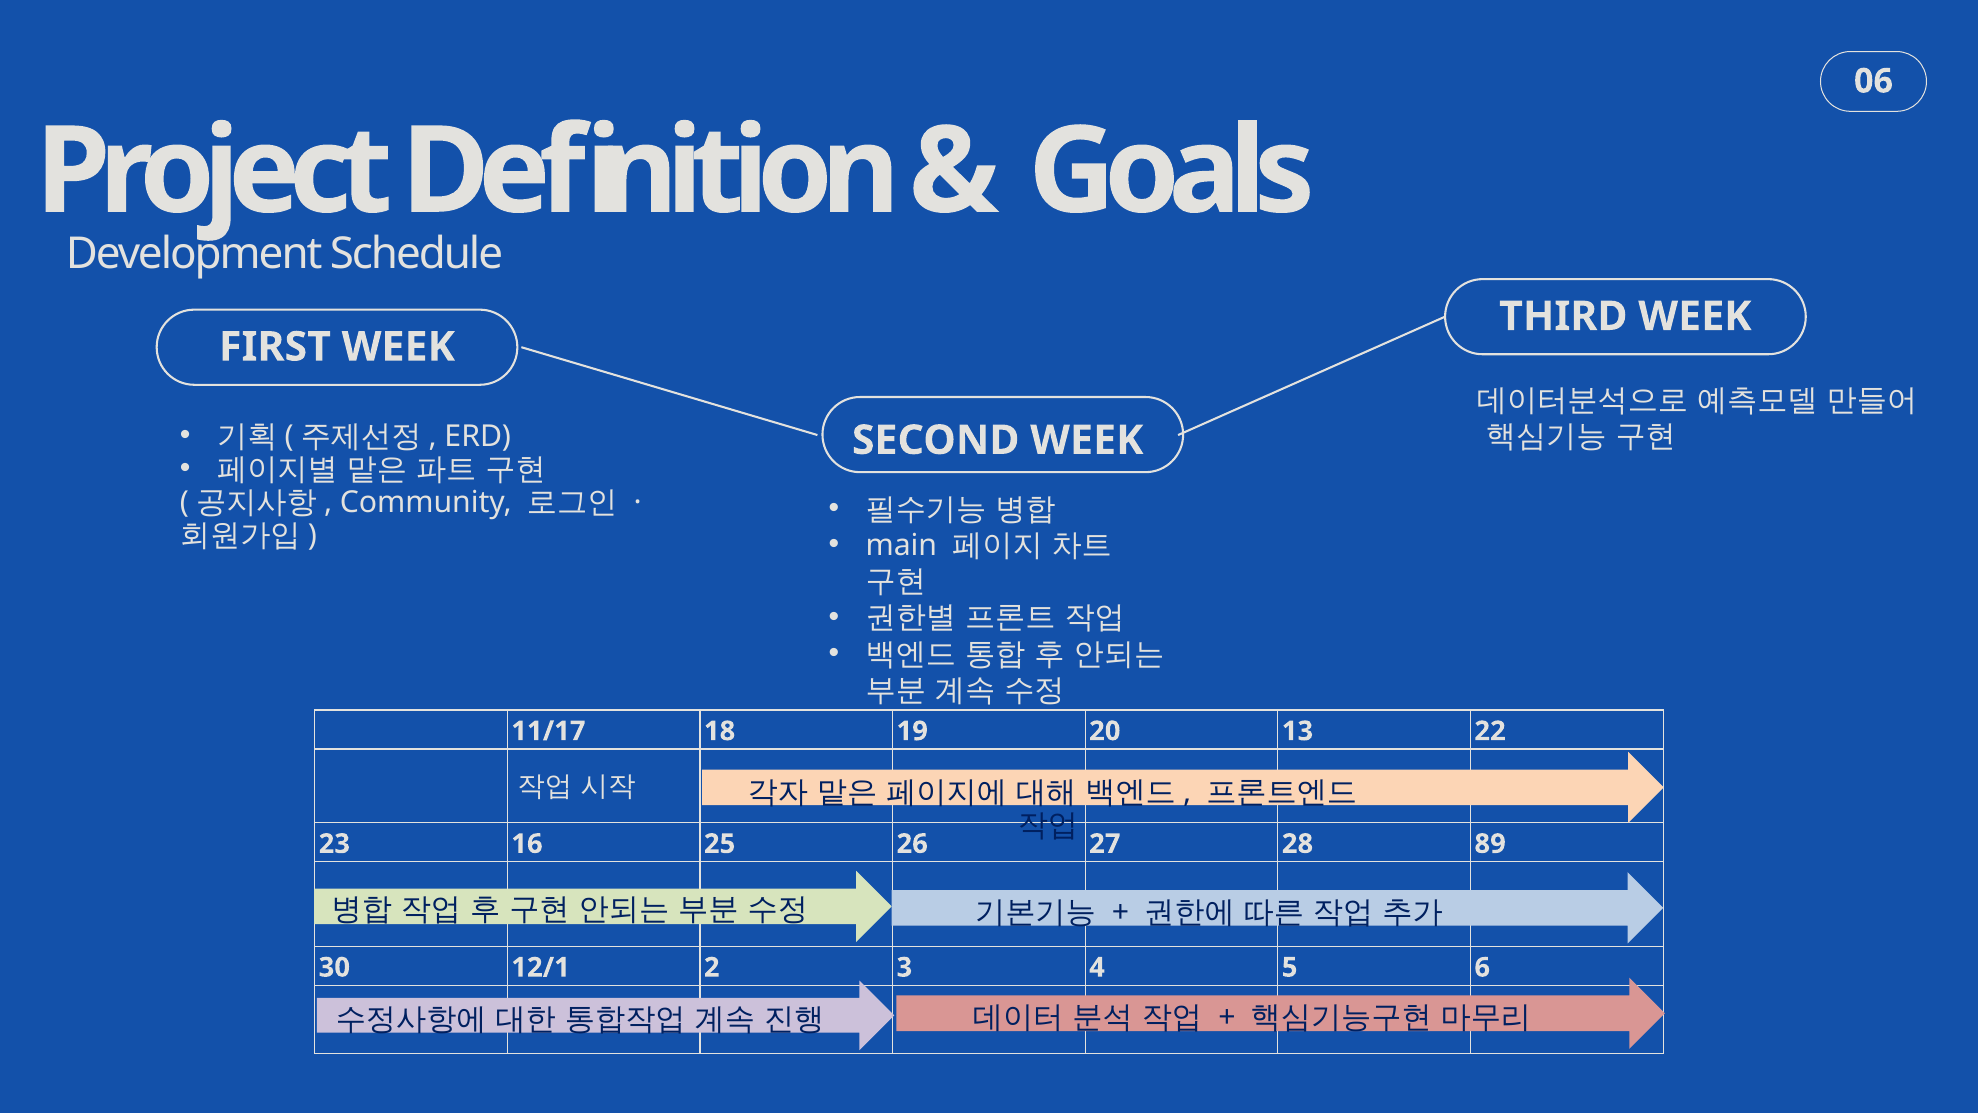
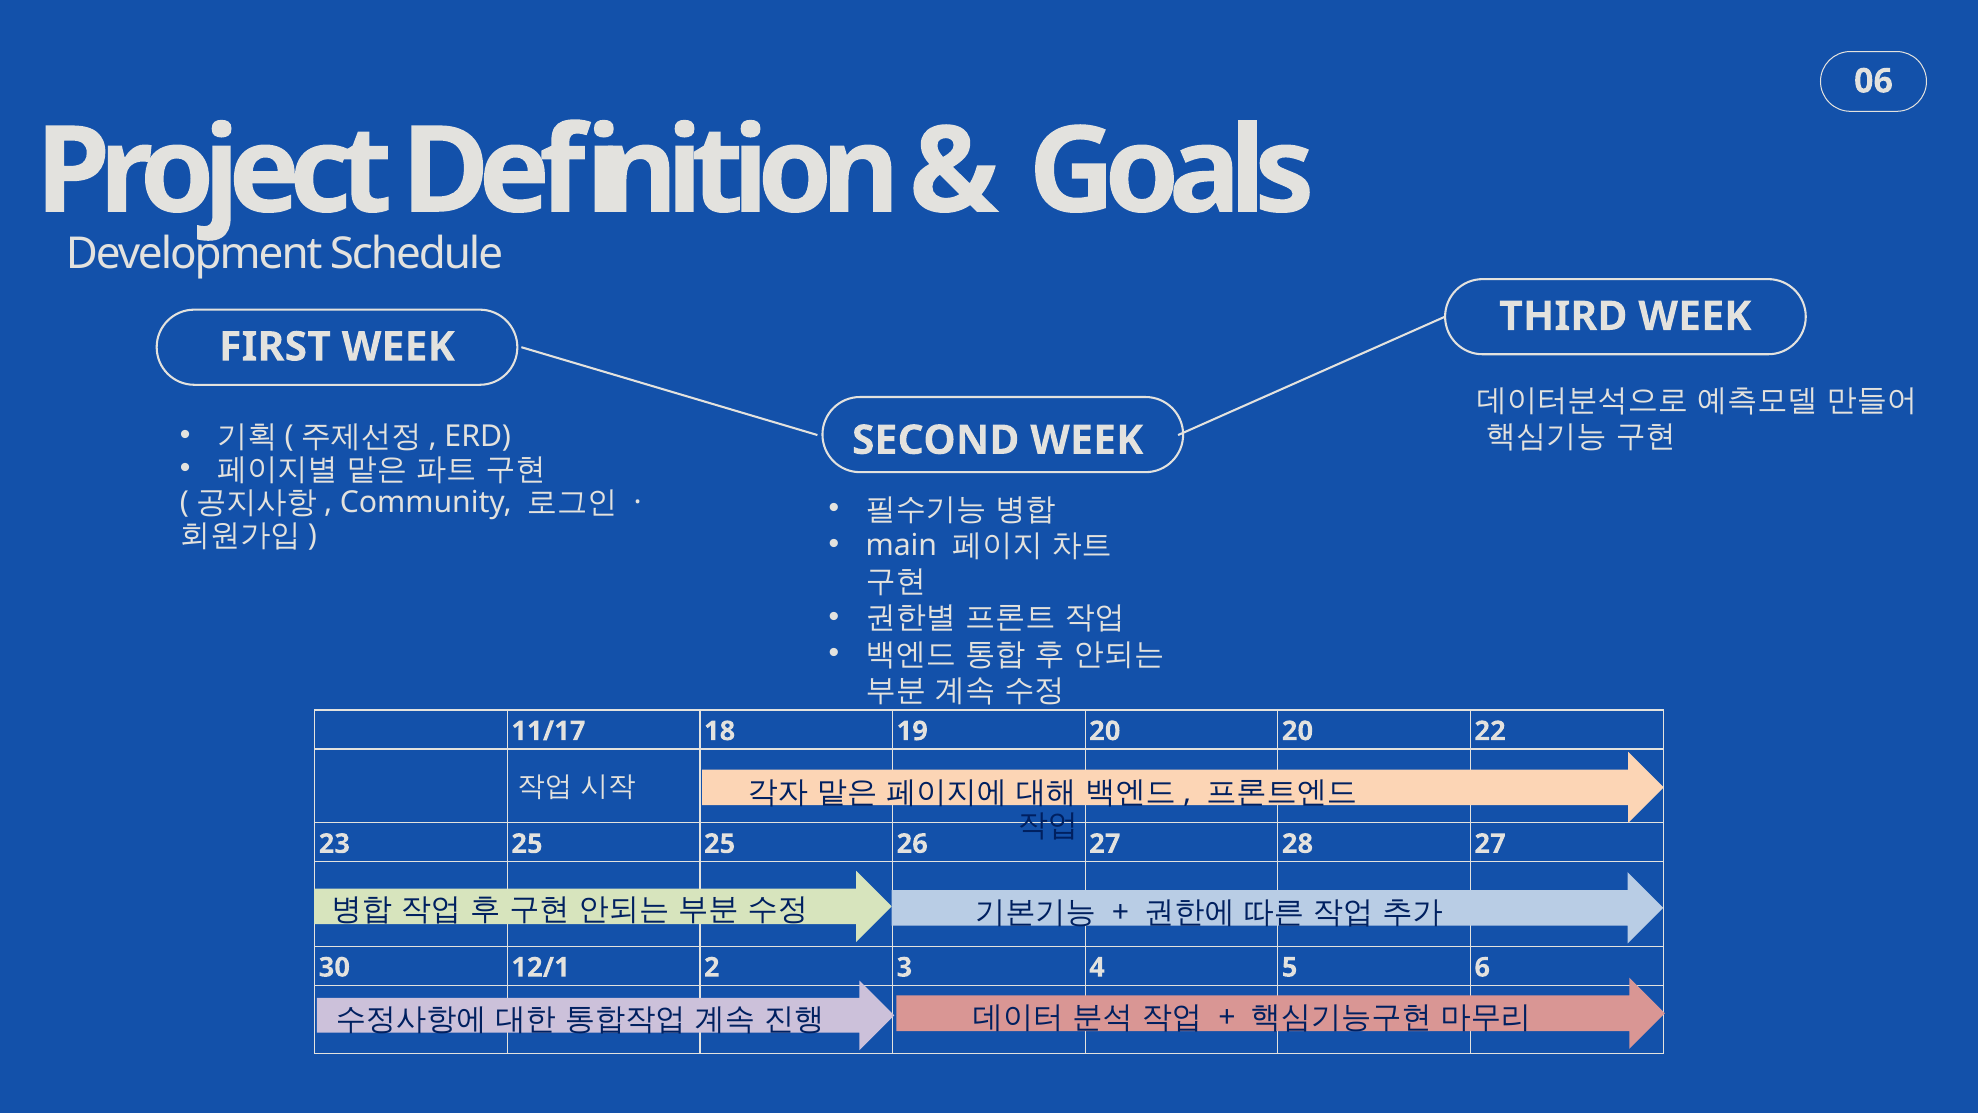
20 13: 13 -> 20
23 16: 16 -> 25
28 89: 89 -> 27
